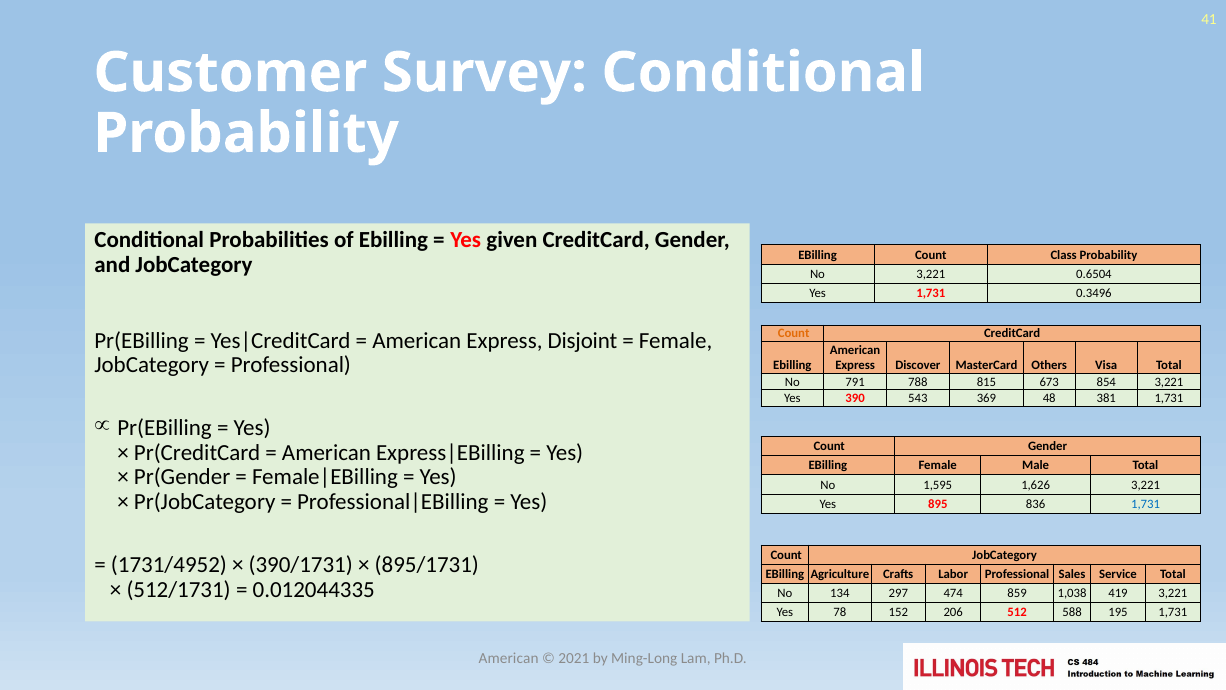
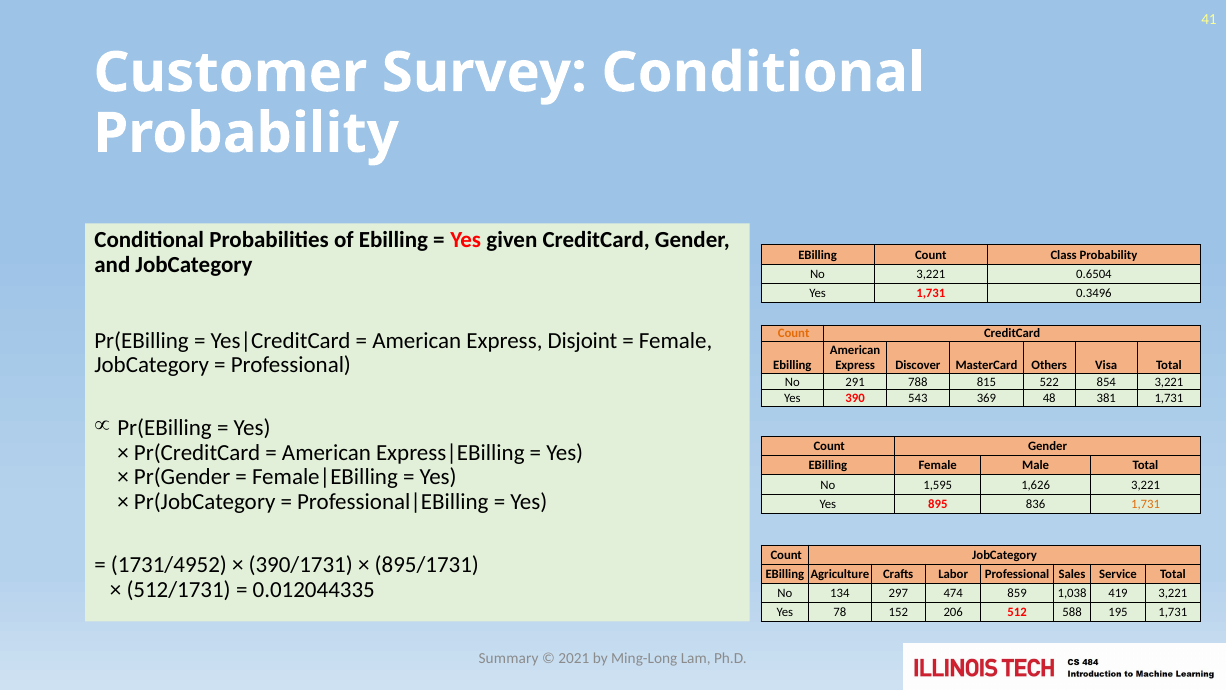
791: 791 -> 291
673: 673 -> 522
1,731 at (1146, 504) colour: blue -> orange
American at (509, 658): American -> Summary
